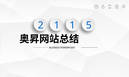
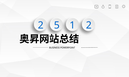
2 1: 1 -> 5
1 5: 5 -> 2
